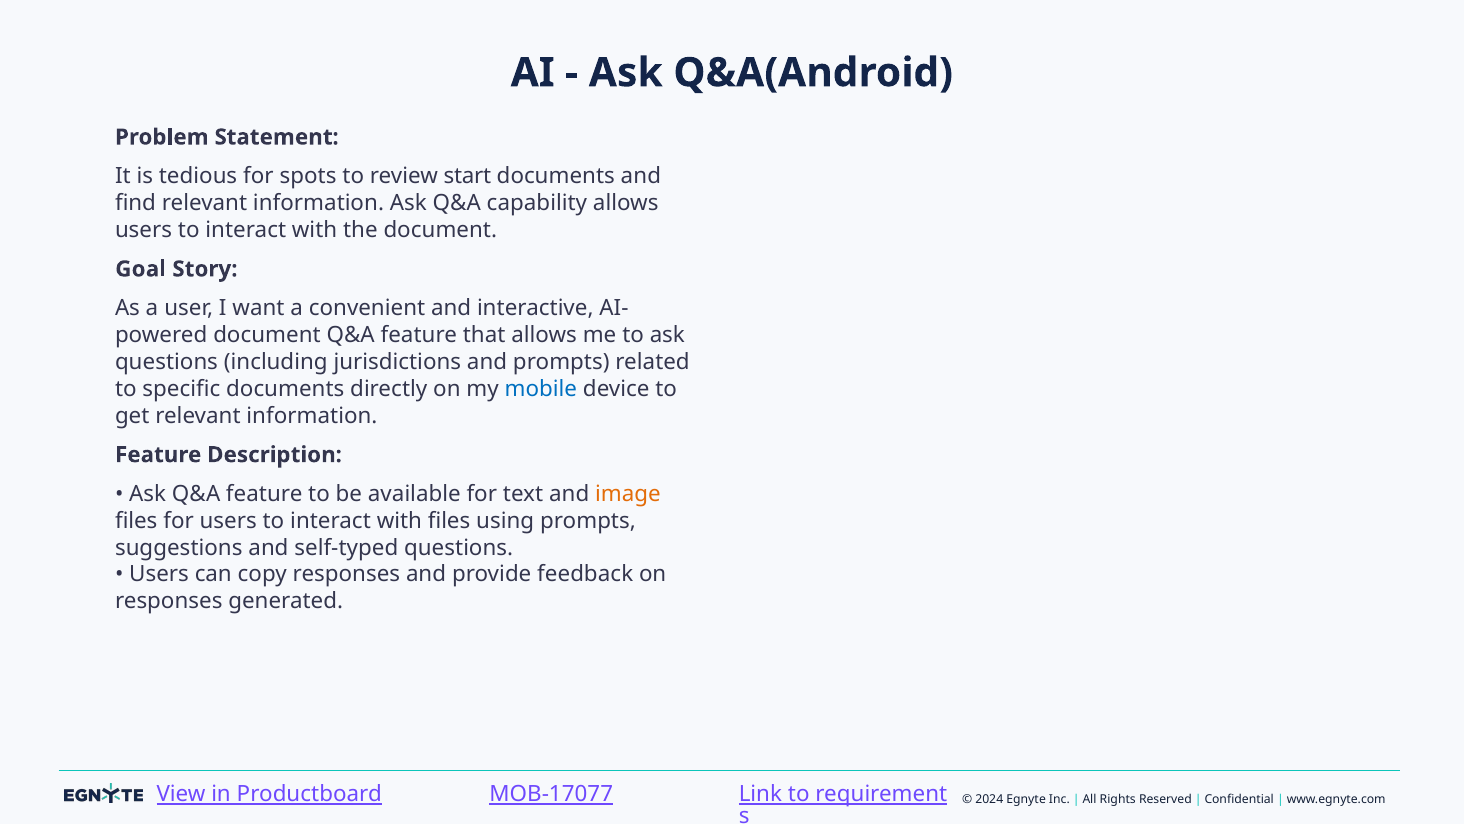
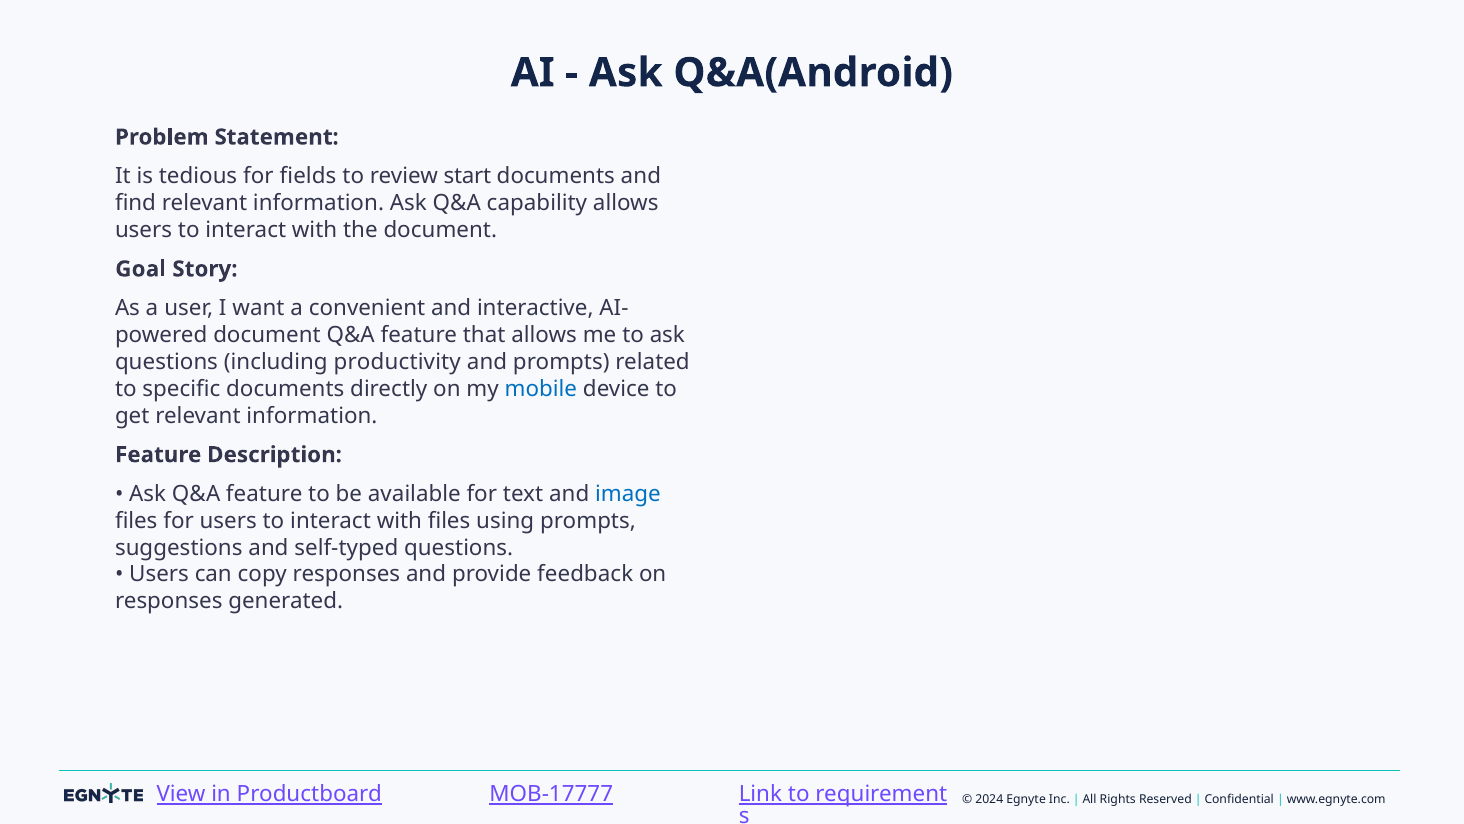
spots: spots -> fields
jurisdictions: jurisdictions -> productivity
image colour: orange -> blue
MOB-17077: MOB-17077 -> MOB-17777
